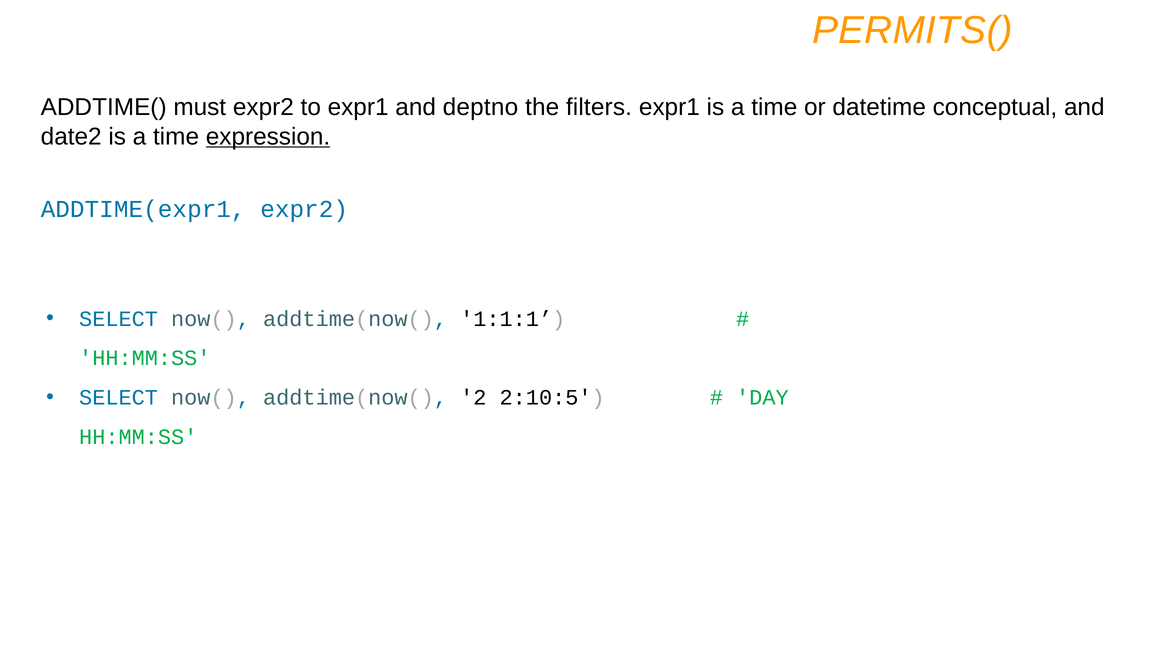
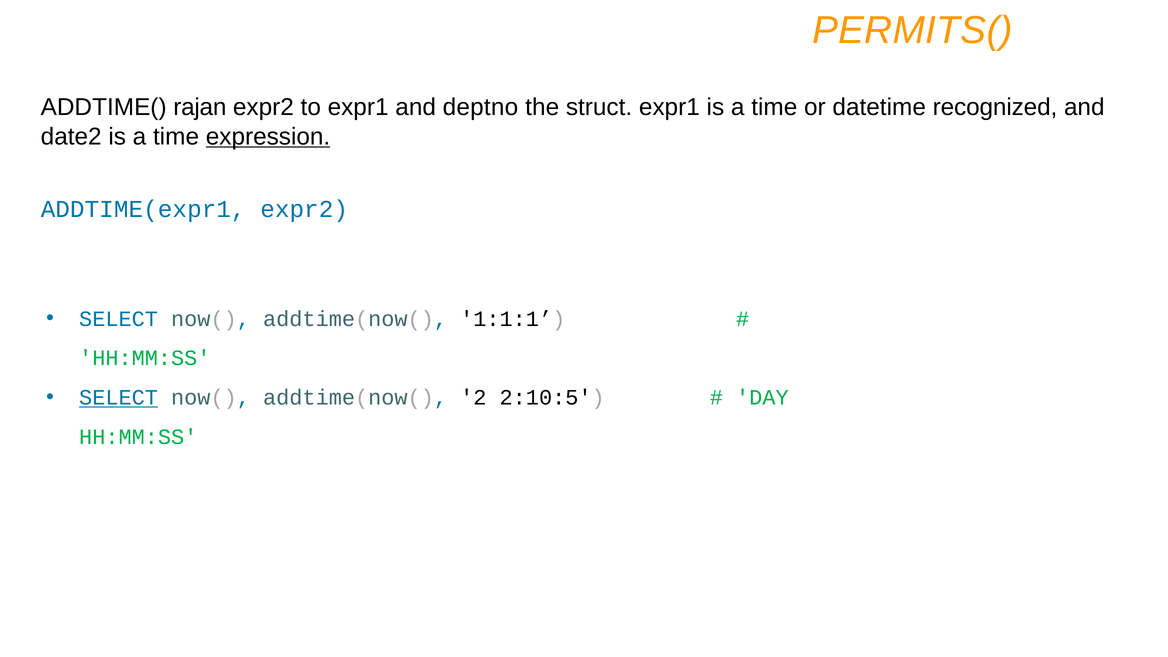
must: must -> rajan
filters: filters -> struct
conceptual: conceptual -> recognized
SELECT at (119, 398) underline: none -> present
